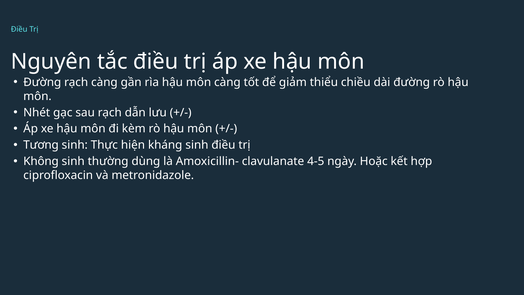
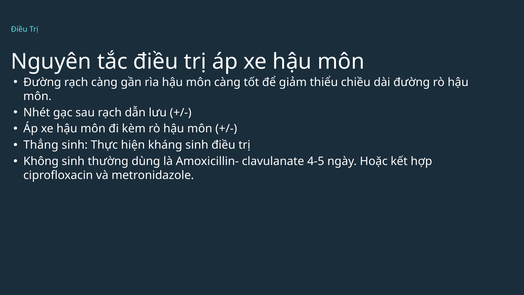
Tương: Tương -> Thẳng
